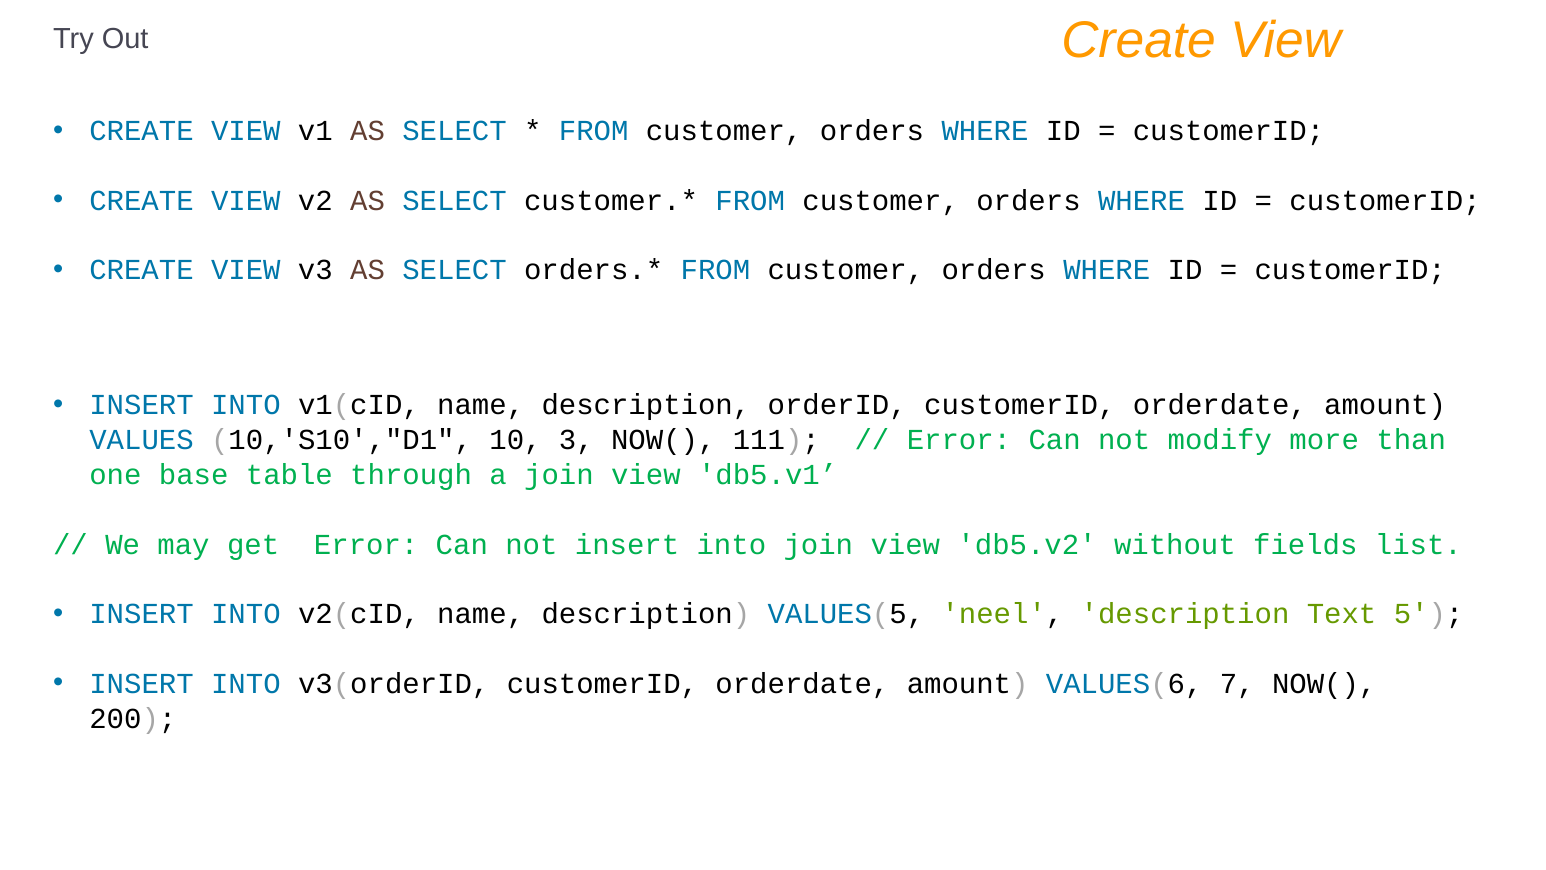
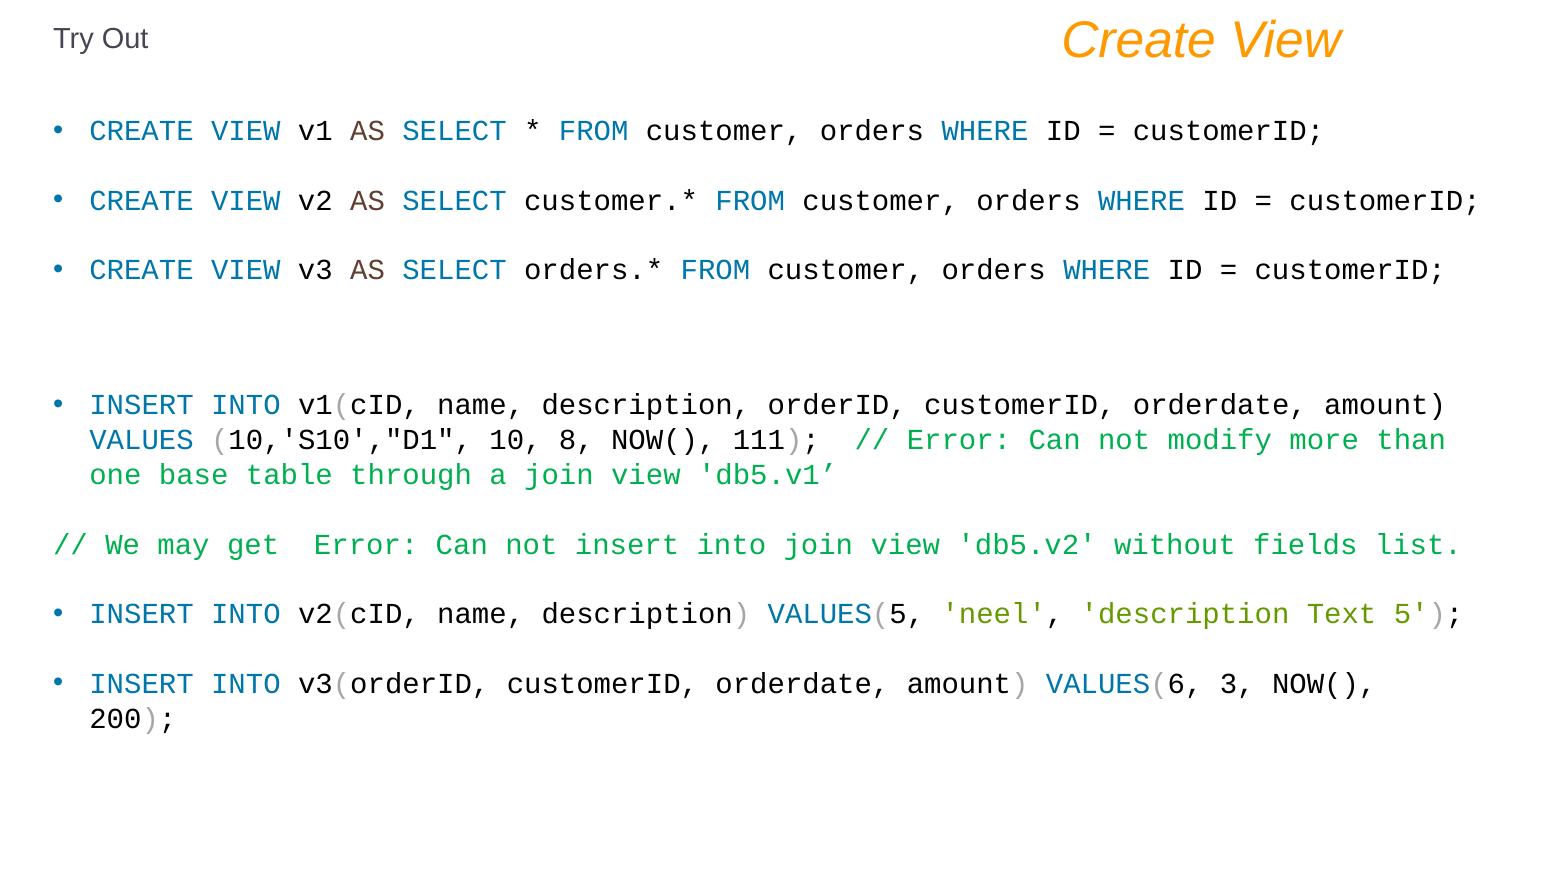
3: 3 -> 8
7: 7 -> 3
